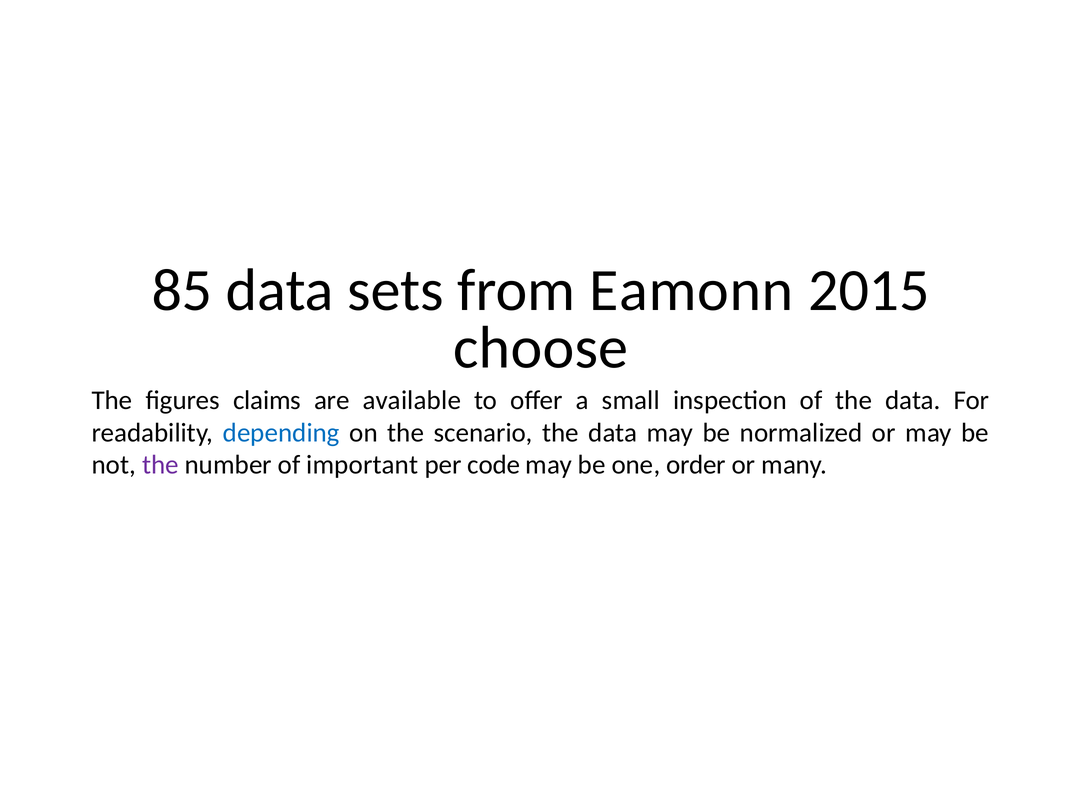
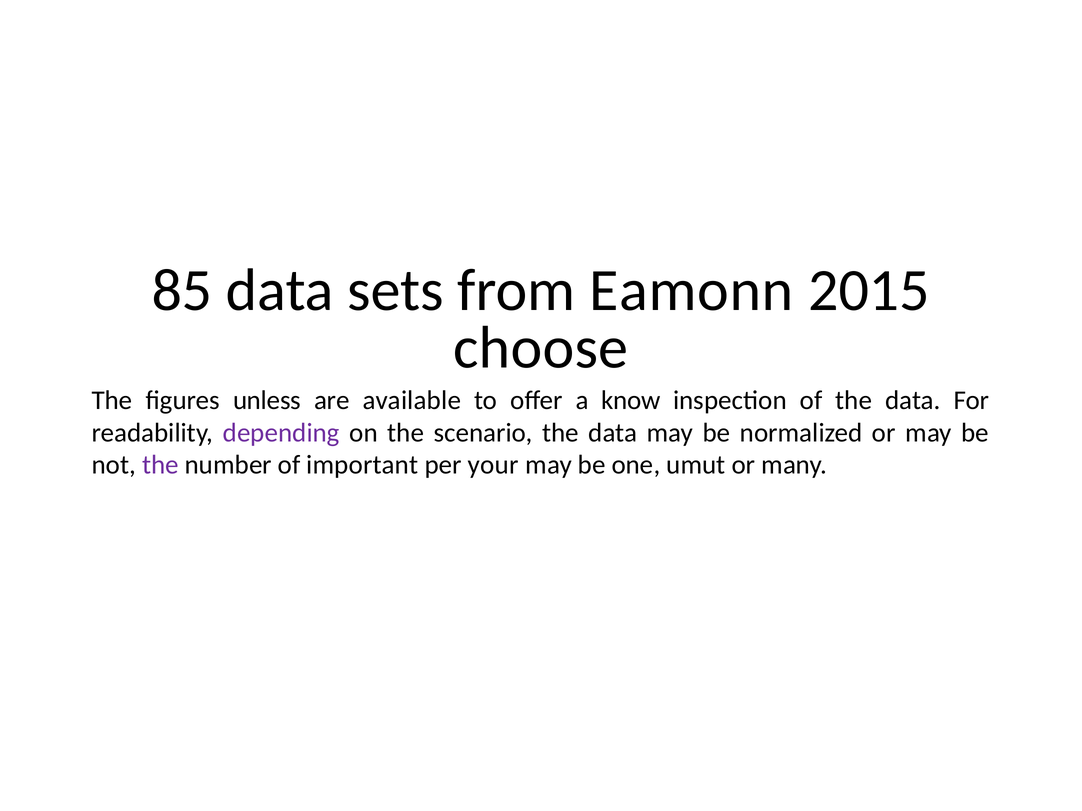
claims: claims -> unless
small: small -> know
depending colour: blue -> purple
code: code -> your
order: order -> umut
